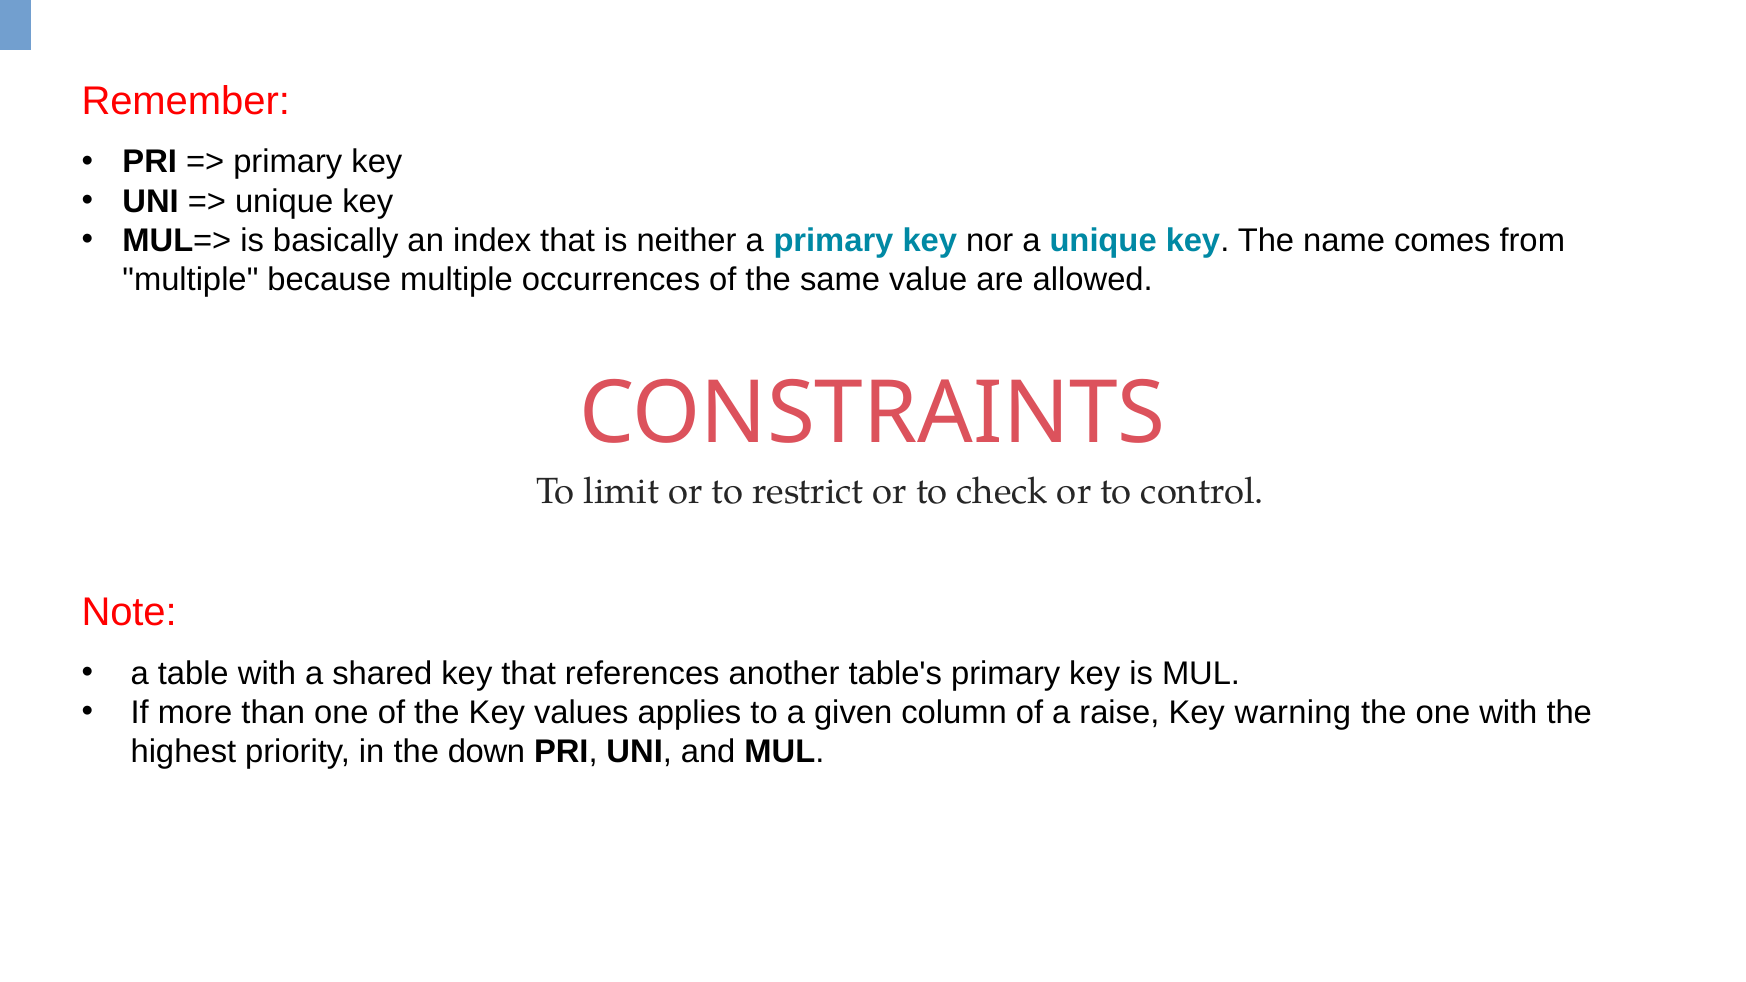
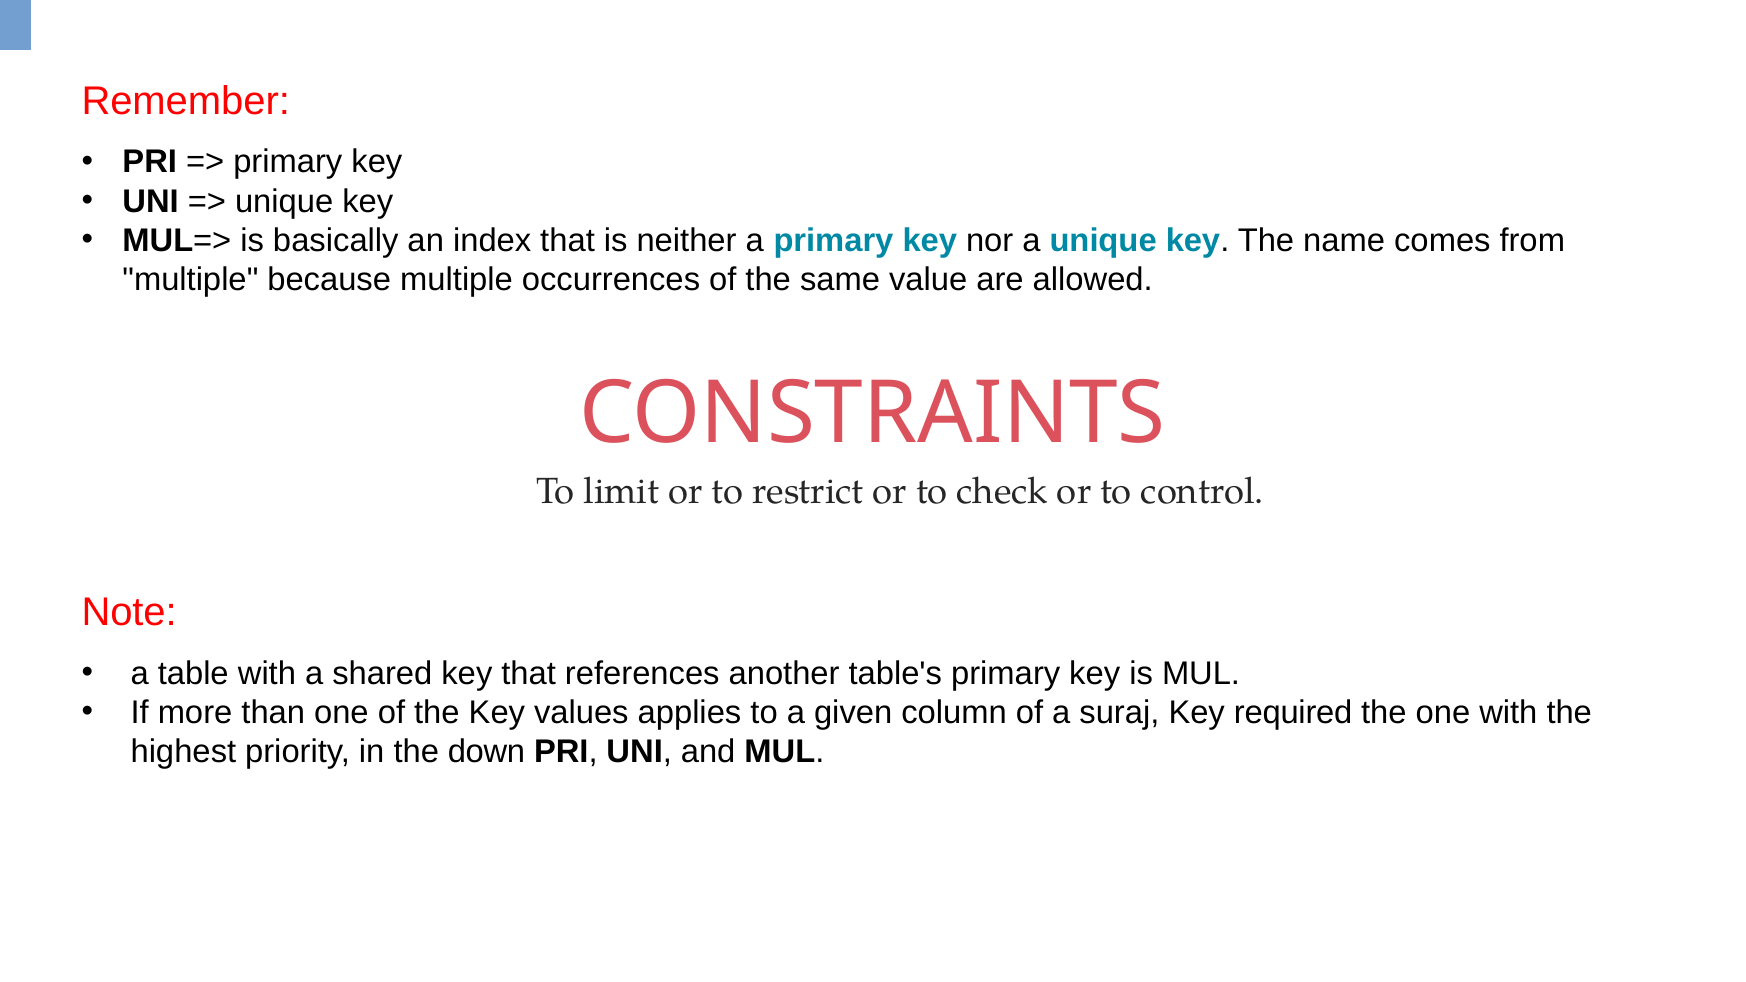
raise: raise -> suraj
warning: warning -> required
